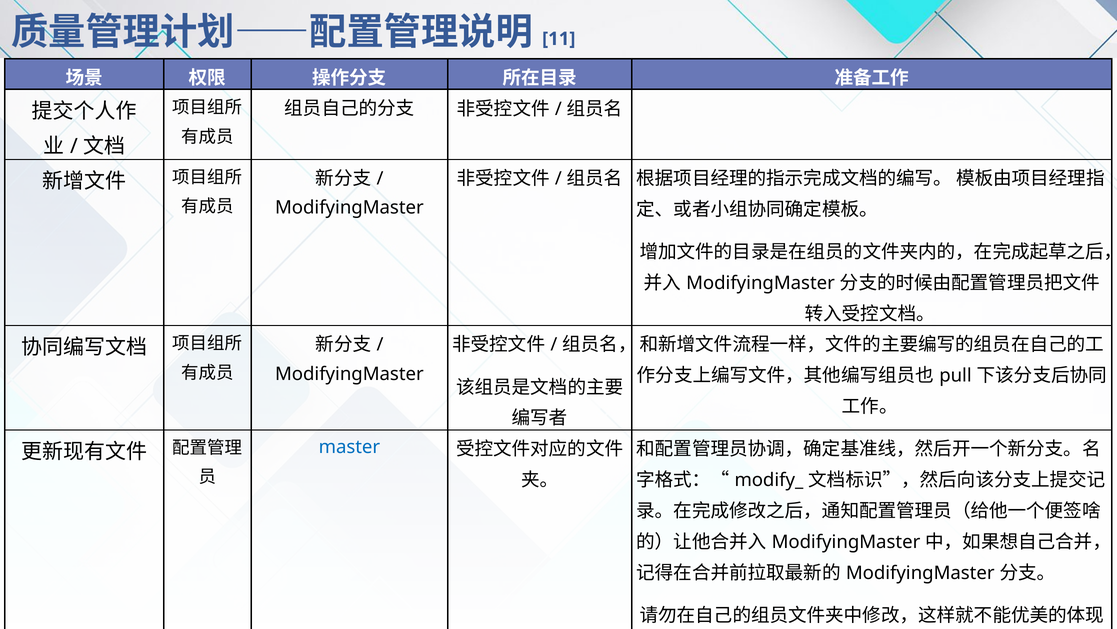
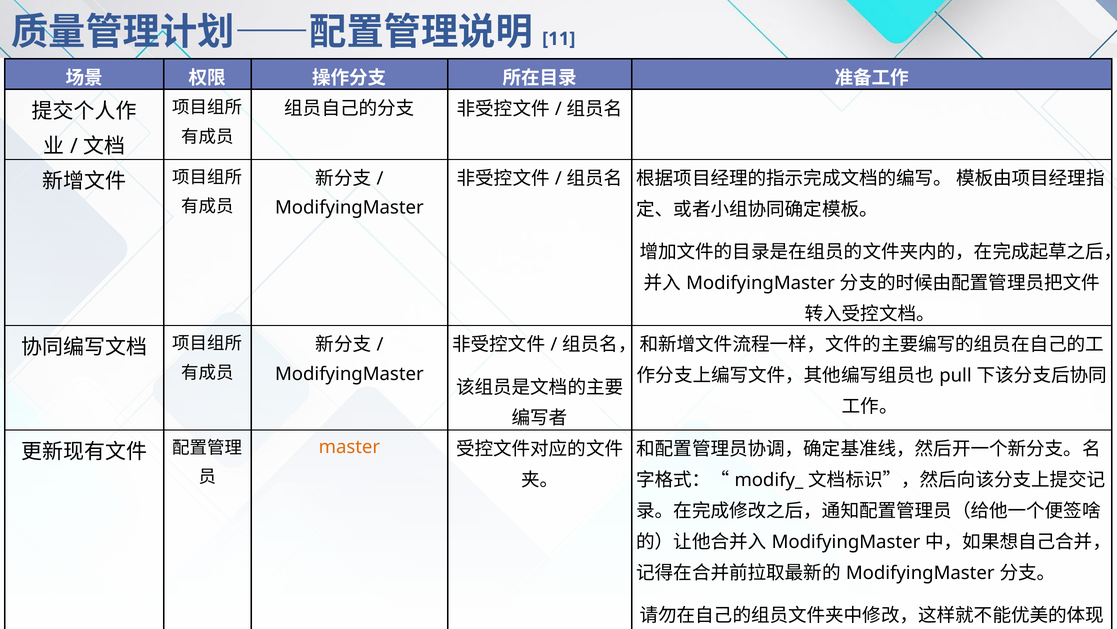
master at (349, 447) colour: blue -> orange
